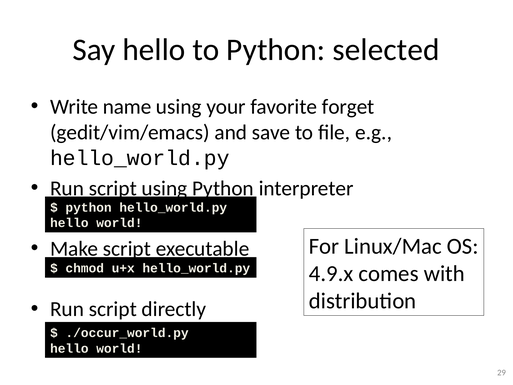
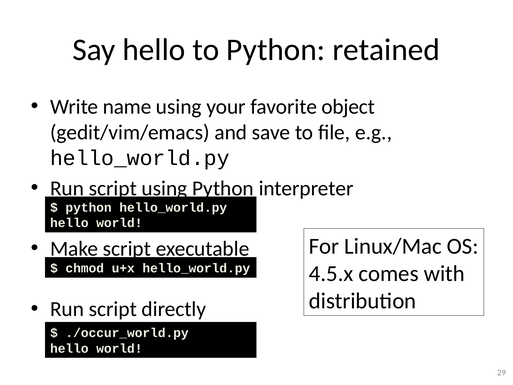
selected: selected -> retained
forget: forget -> object
4.9.x: 4.9.x -> 4.5.x
